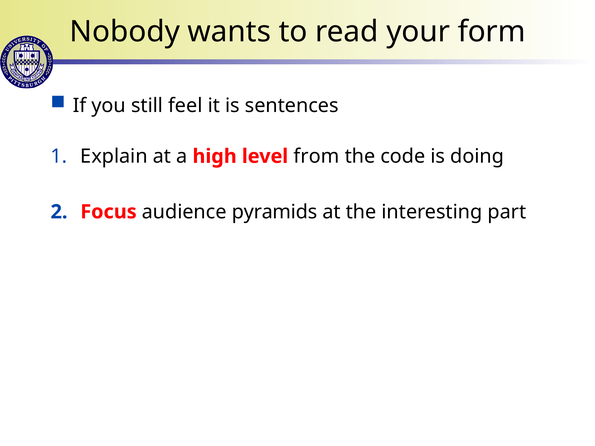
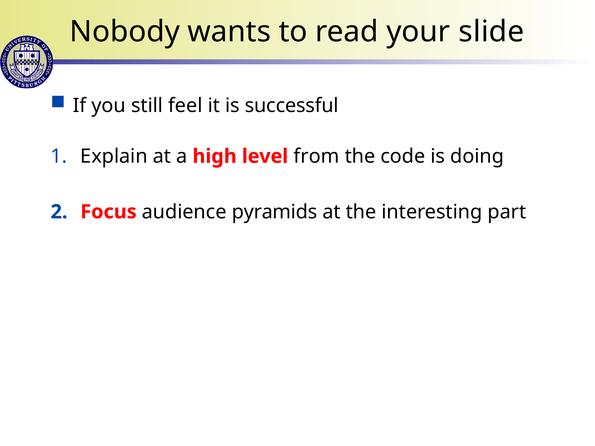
form: form -> slide
sentences: sentences -> successful
